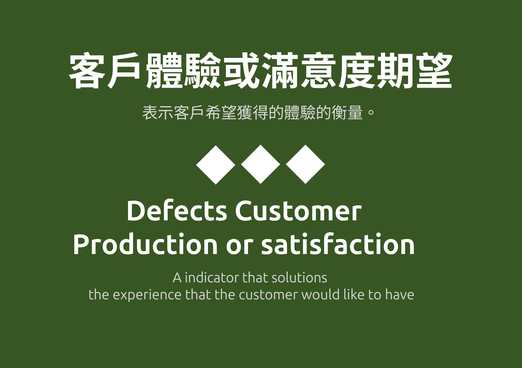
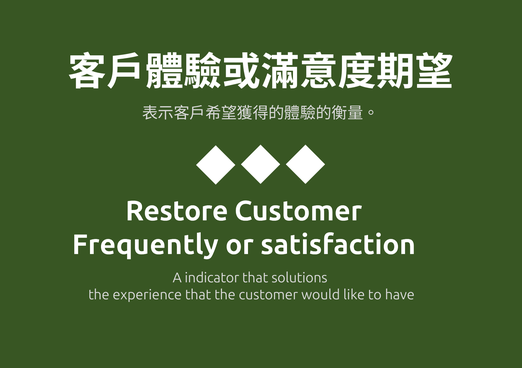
Defects: Defects -> Restore
Production: Production -> Frequently
